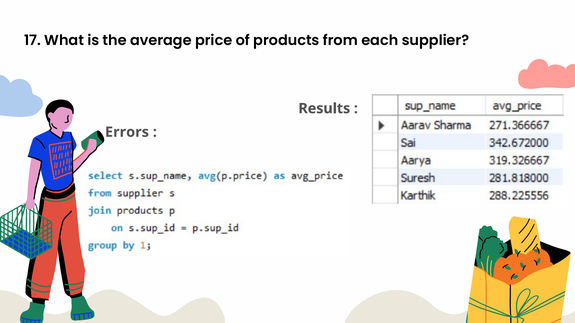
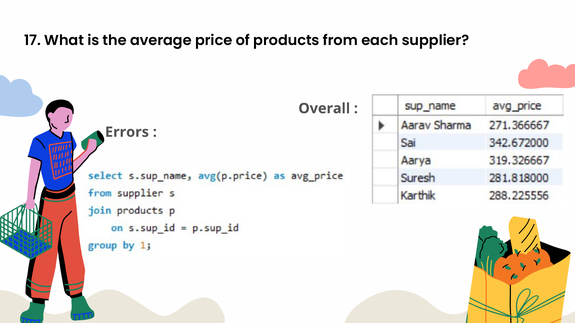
Results: Results -> Overall
